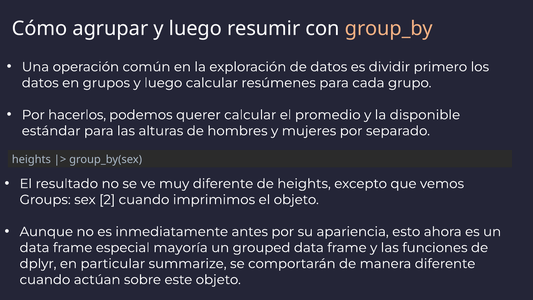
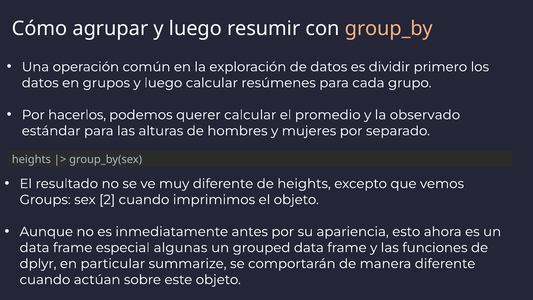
disponible: disponible -> observado
mayoría: mayoría -> algunas
